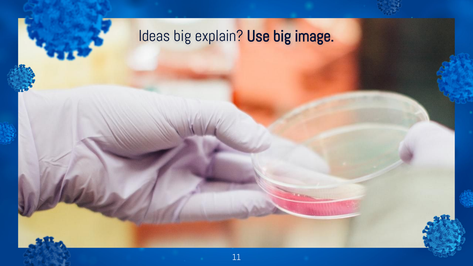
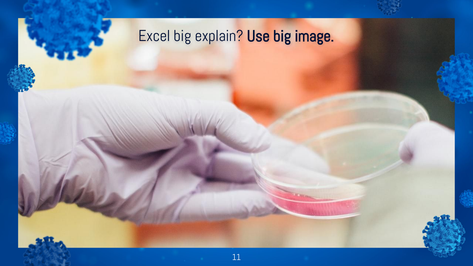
Ideas: Ideas -> Excel
